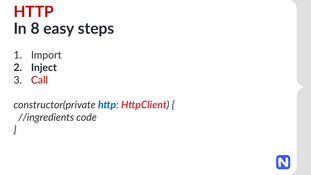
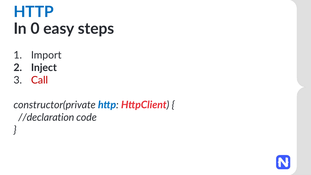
HTTP at (34, 12) colour: red -> blue
8: 8 -> 0
//ingredients: //ingredients -> //declaration
